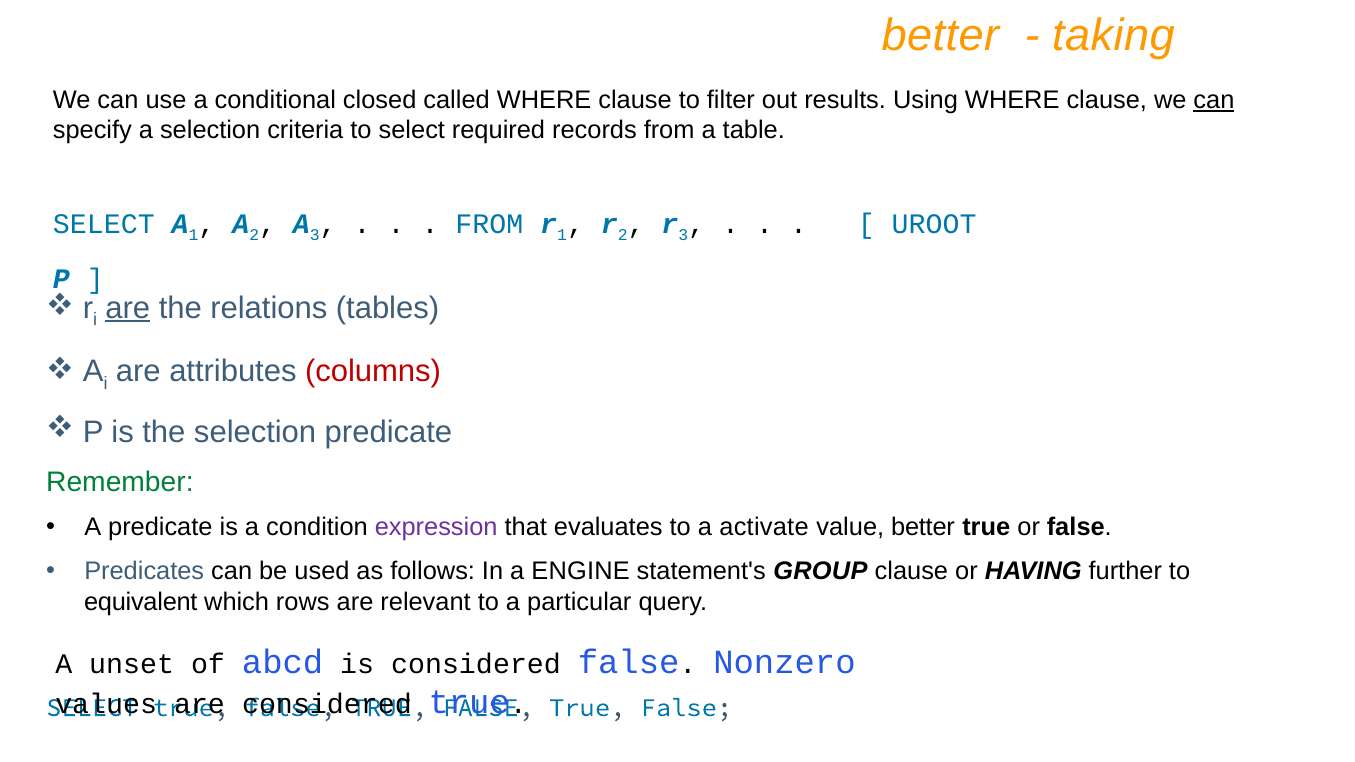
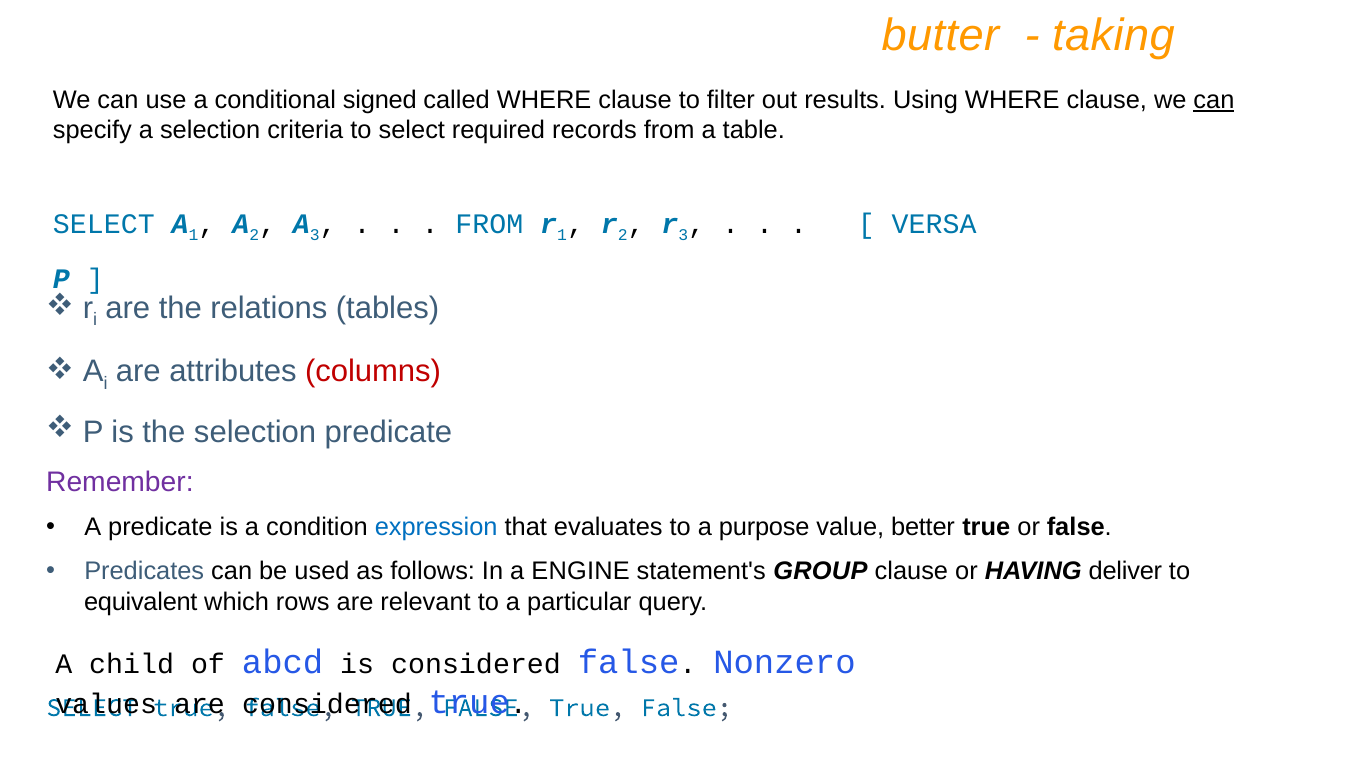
better at (940, 35): better -> butter
closed: closed -> signed
UROOT: UROOT -> VERSA
are at (128, 308) underline: present -> none
Remember colour: green -> purple
expression colour: purple -> blue
activate: activate -> purpose
further: further -> deliver
unset: unset -> child
